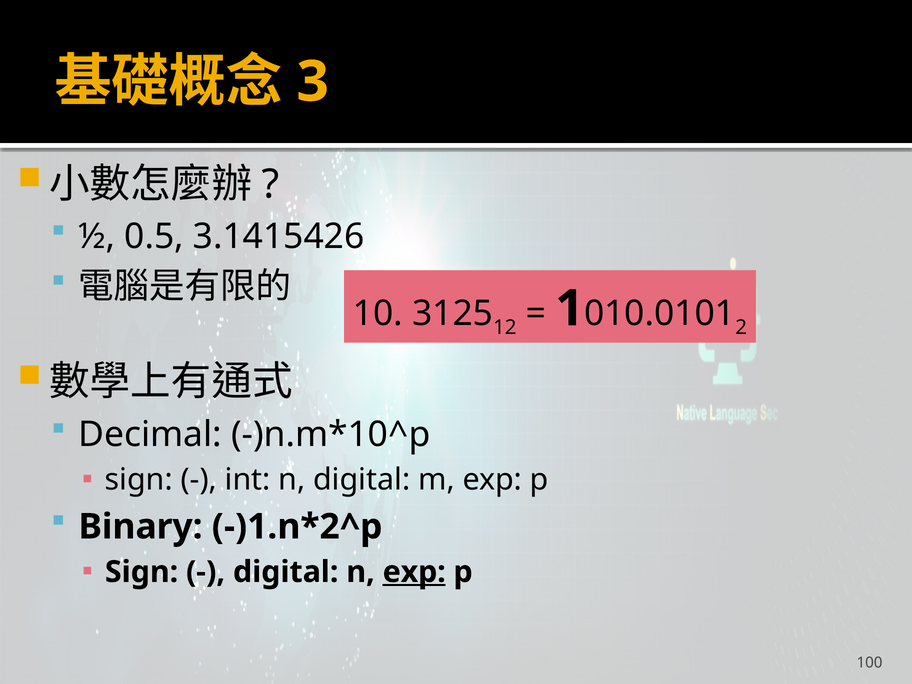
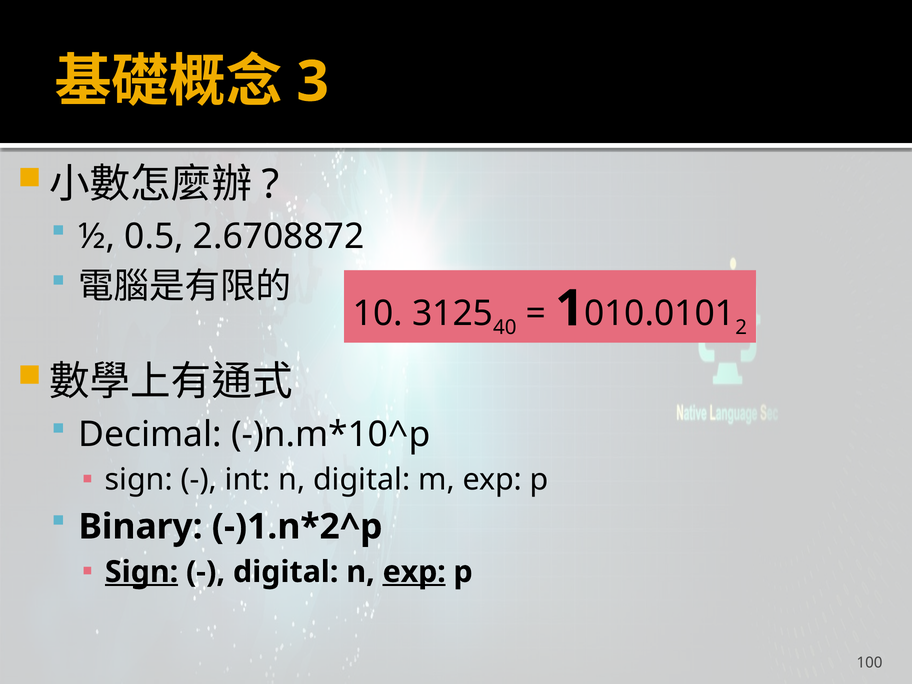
3.1415426: 3.1415426 -> 2.6708872
12: 12 -> 40
Sign at (142, 572) underline: none -> present
